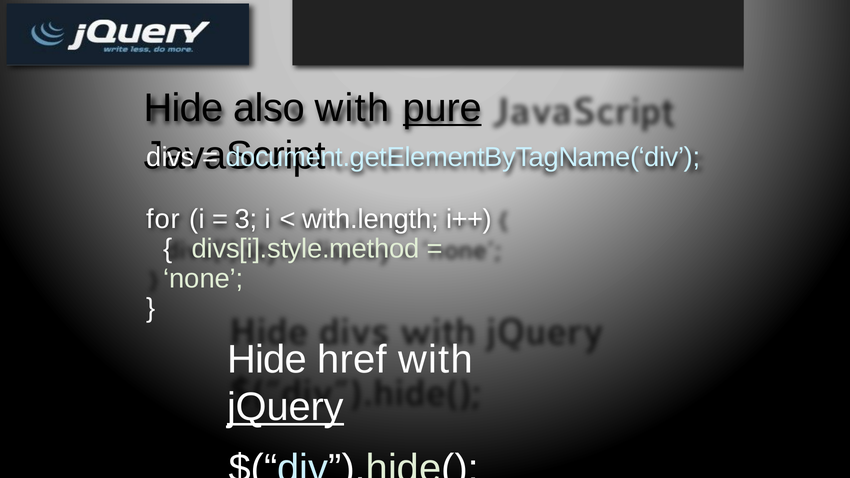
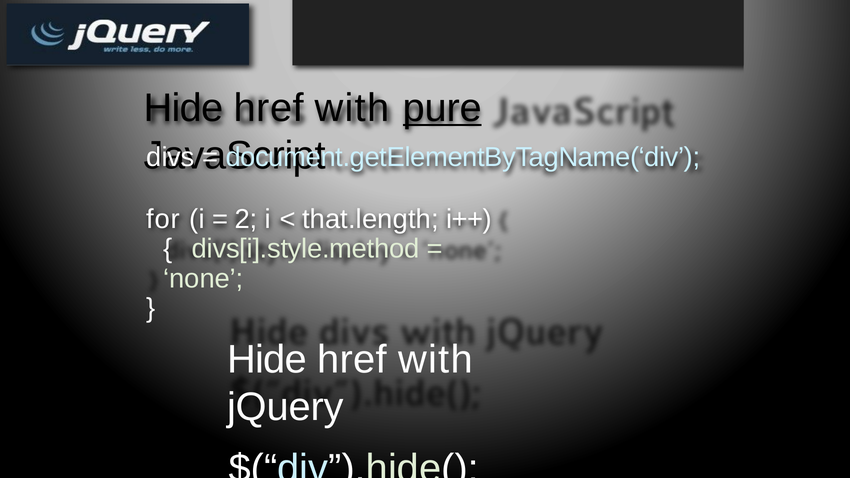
also at (269, 108): also -> href
3: 3 -> 2
with.length: with.length -> that.length
jQuery underline: present -> none
